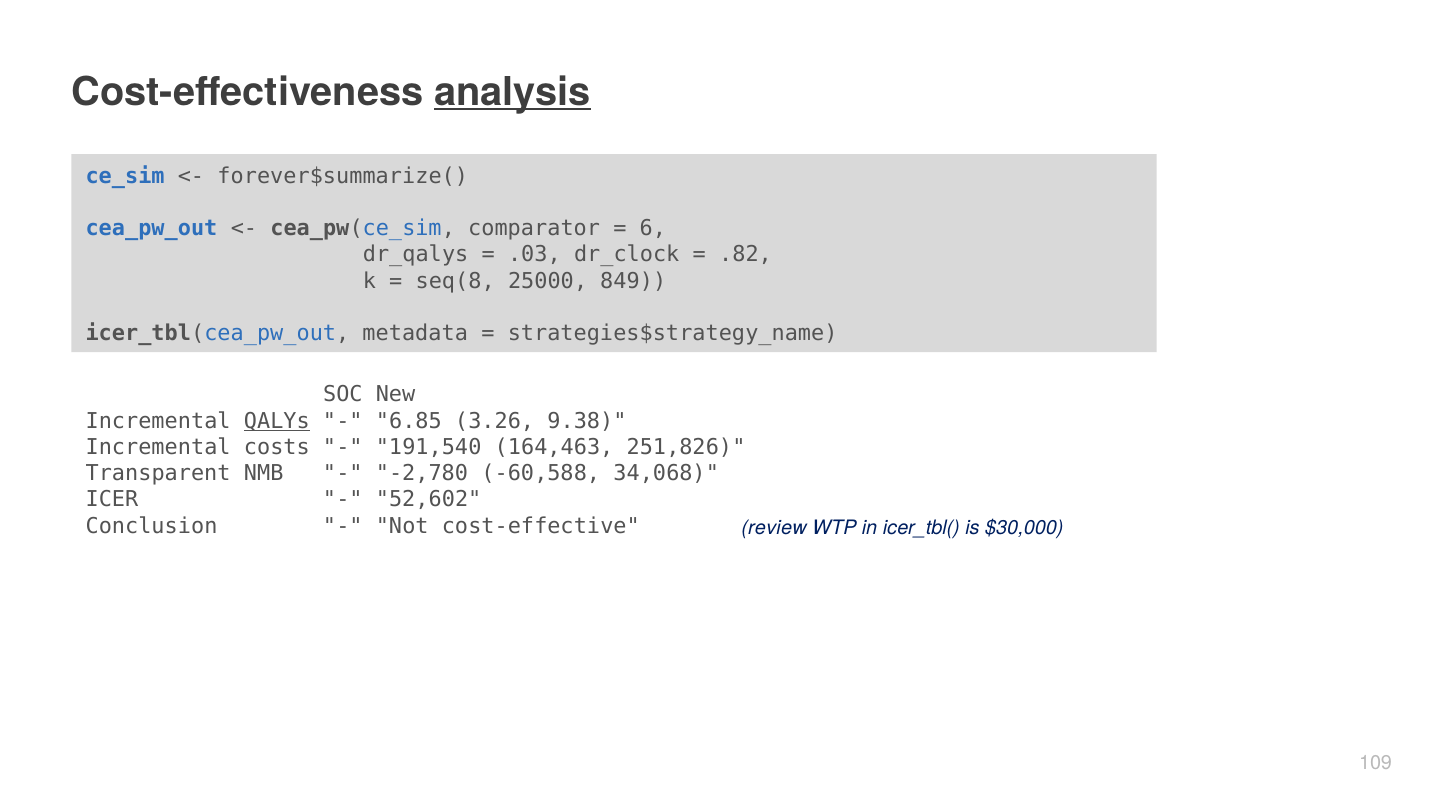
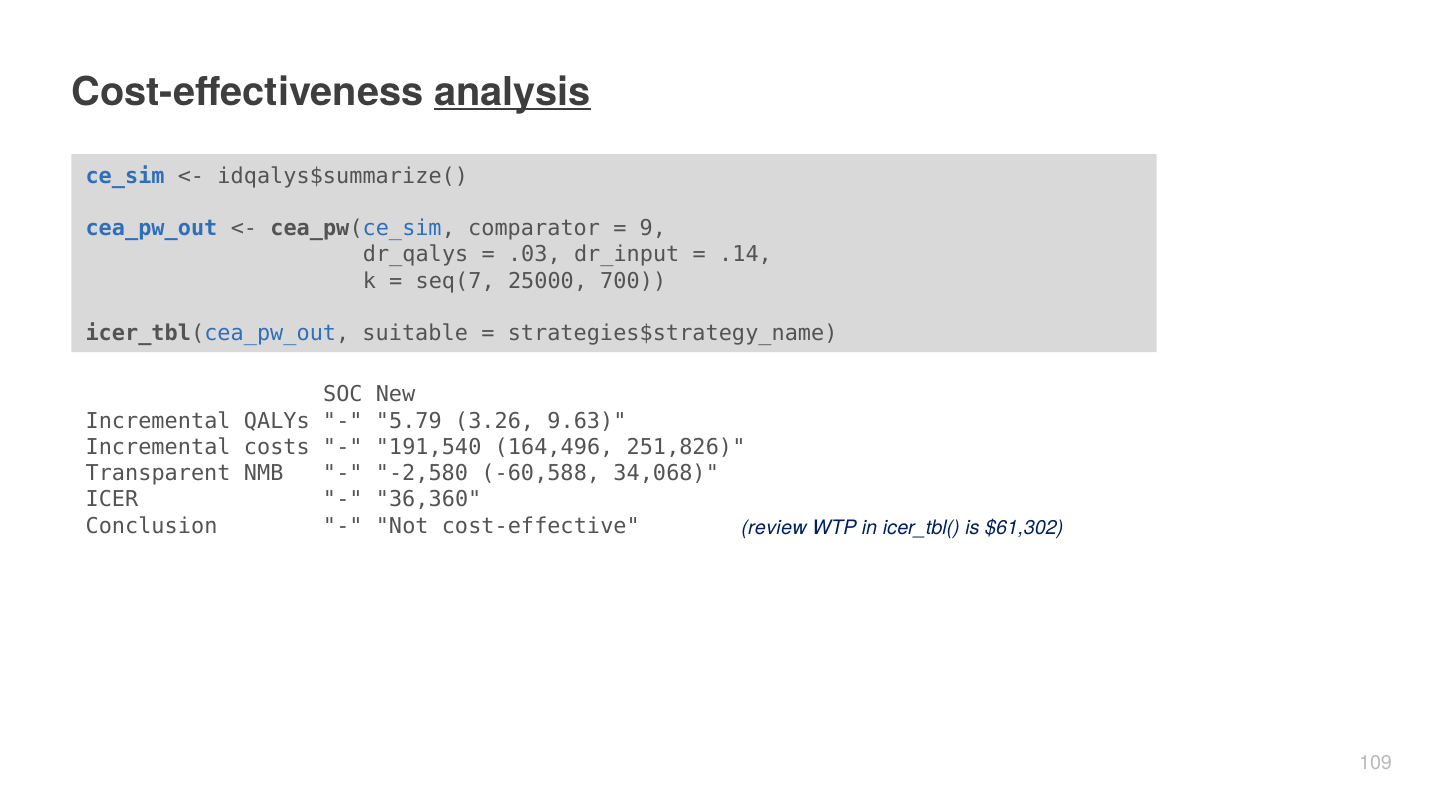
forever$summarize(: forever$summarize( -> idqalys$summarize(
6: 6 -> 9
dr_clock: dr_clock -> dr_input
.82: .82 -> .14
seq(8: seq(8 -> seq(7
849: 849 -> 700
metadata: metadata -> suitable
QALYs underline: present -> none
6.85: 6.85 -> 5.79
9.38: 9.38 -> 9.63
164,463: 164,463 -> 164,496
-2,780: -2,780 -> -2,580
52,602: 52,602 -> 36,360
$30,000: $30,000 -> $61,302
